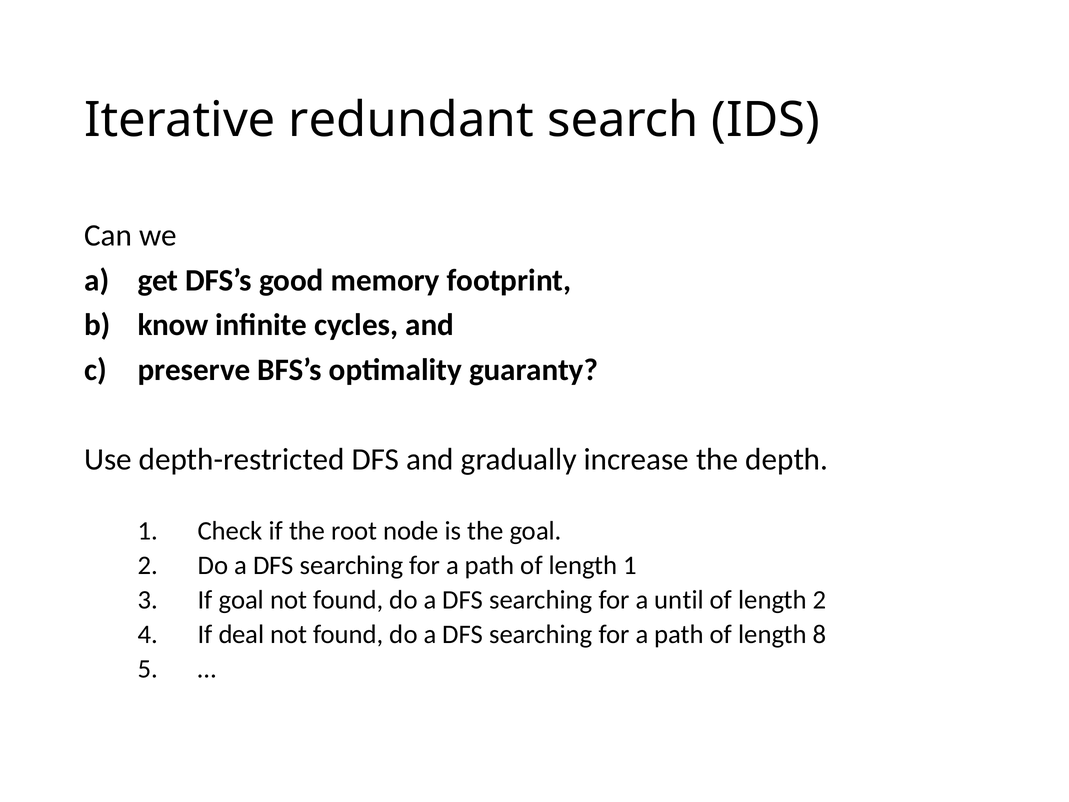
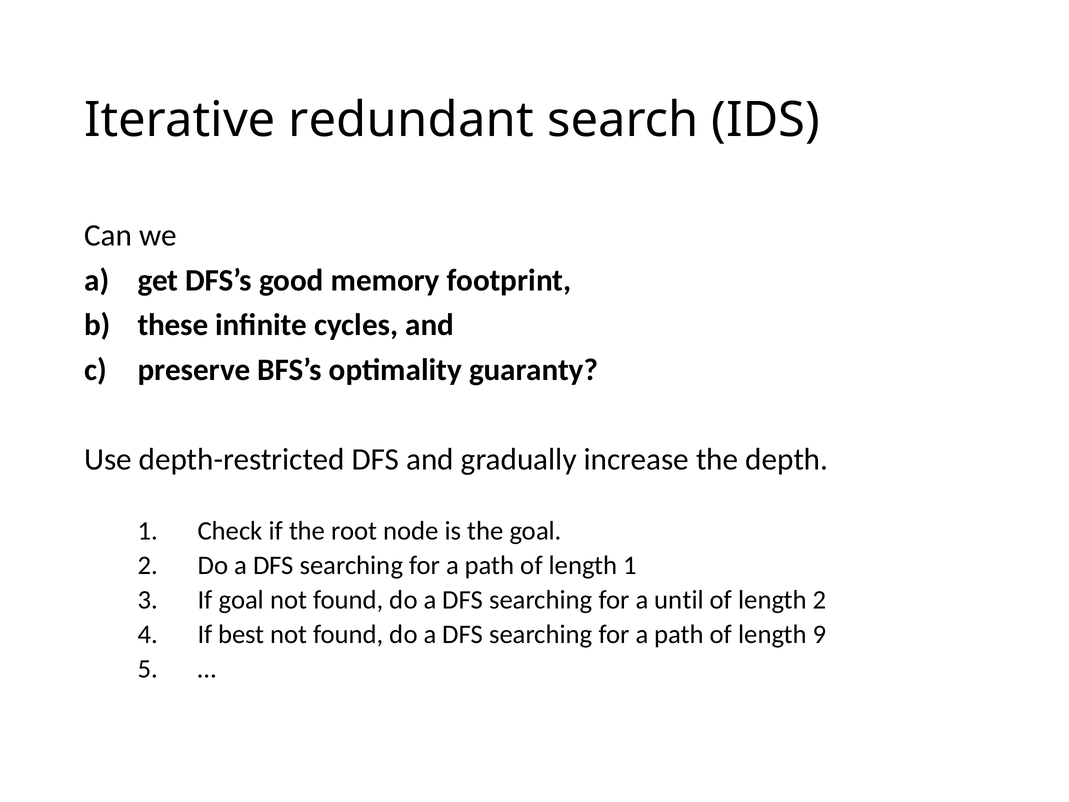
know: know -> these
deal: deal -> best
8: 8 -> 9
